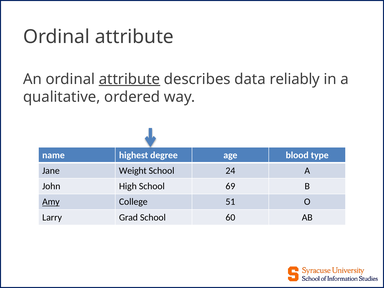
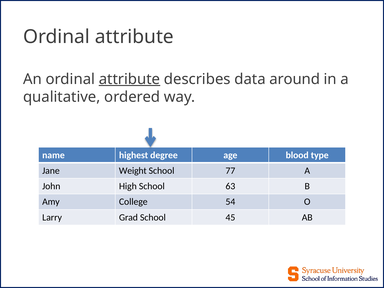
reliably: reliably -> around
24: 24 -> 77
69: 69 -> 63
Amy underline: present -> none
51: 51 -> 54
60: 60 -> 45
